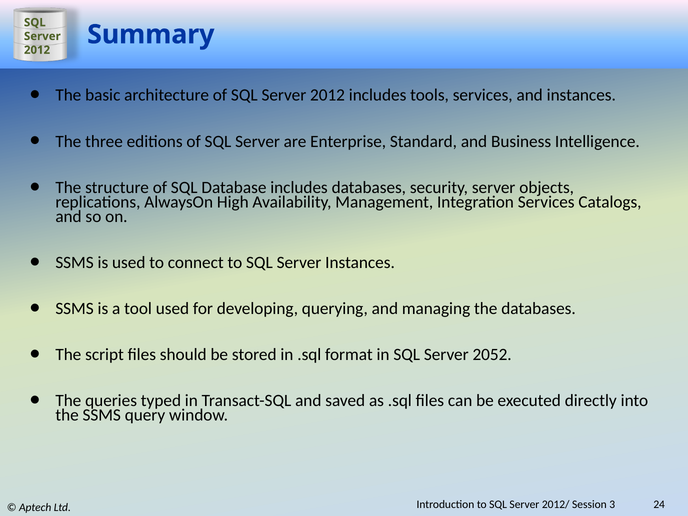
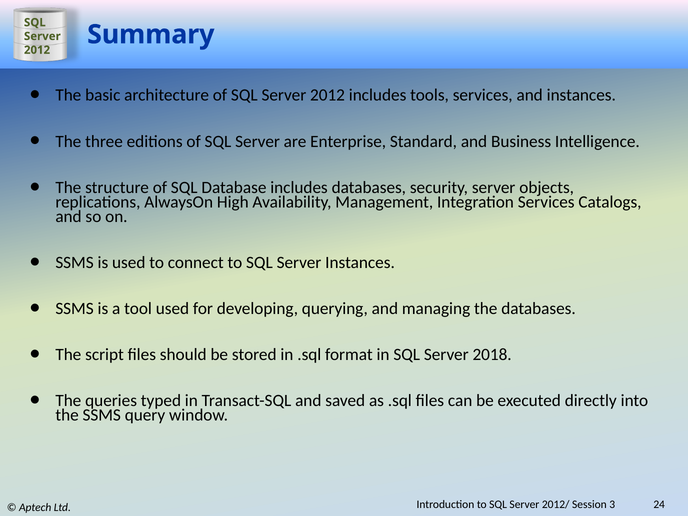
2052: 2052 -> 2018
